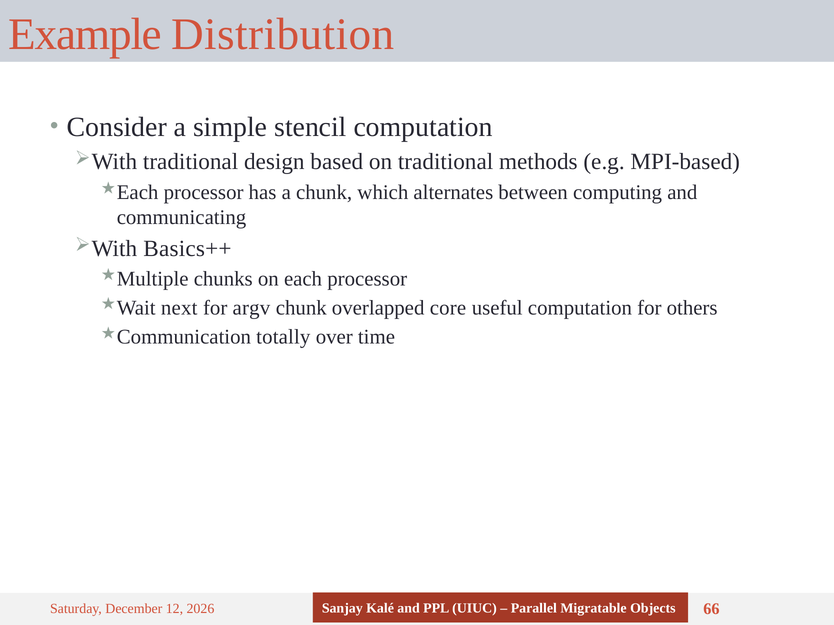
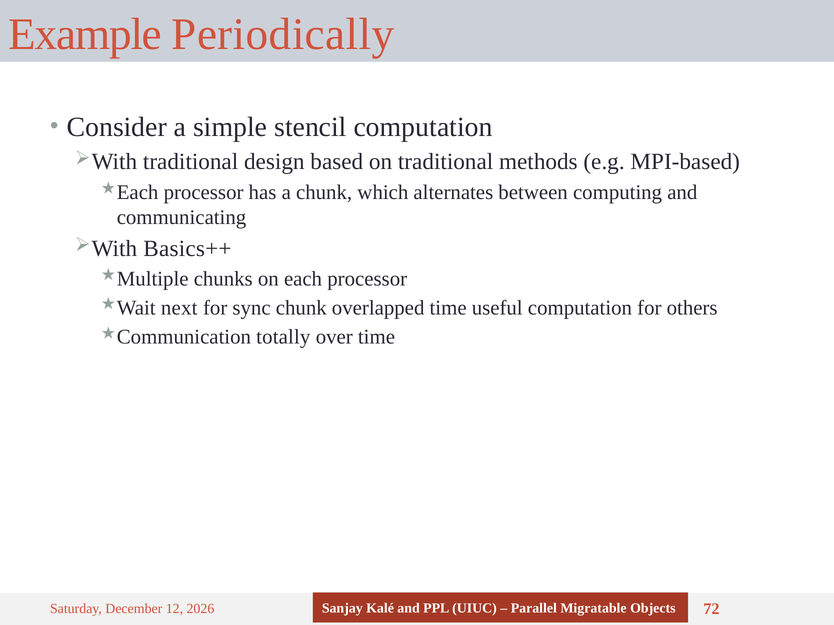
Distribution: Distribution -> Periodically
argv: argv -> sync
overlapped core: core -> time
66: 66 -> 72
